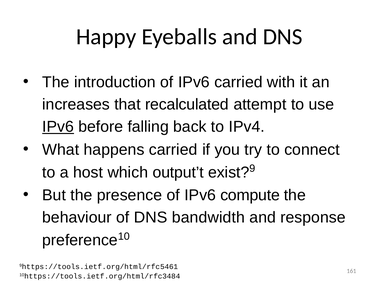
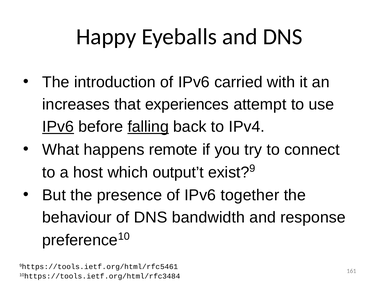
recalculated: recalculated -> experiences
falling underline: none -> present
happens carried: carried -> remote
compute: compute -> together
